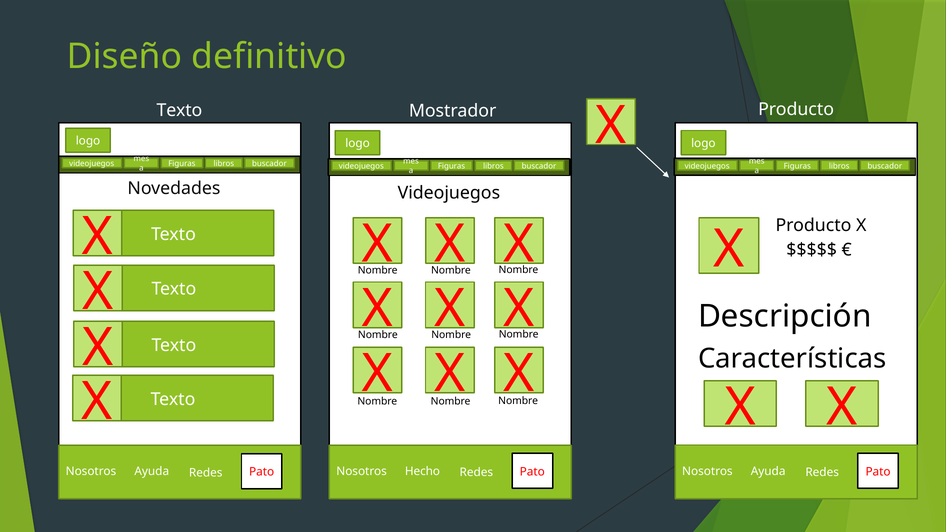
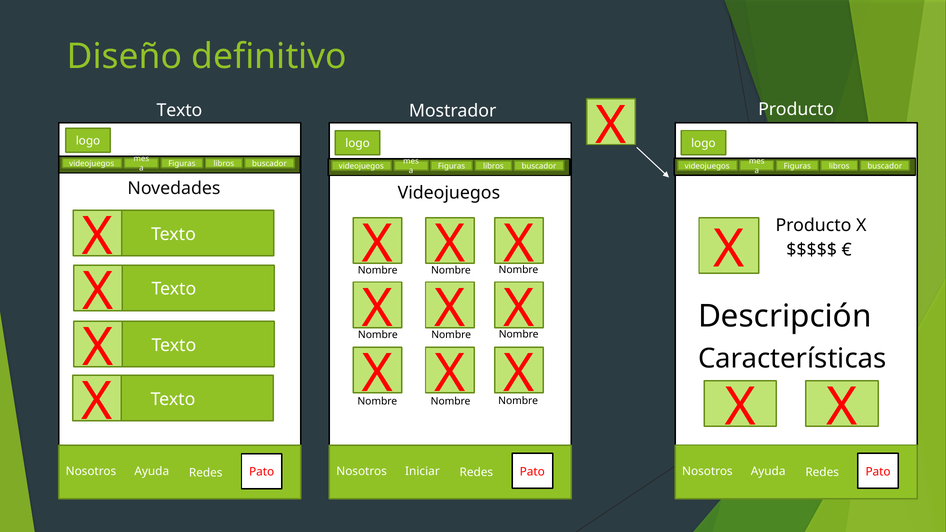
Hecho: Hecho -> Iniciar
